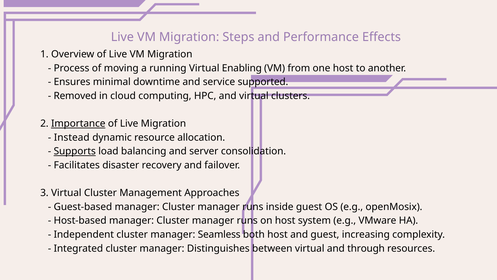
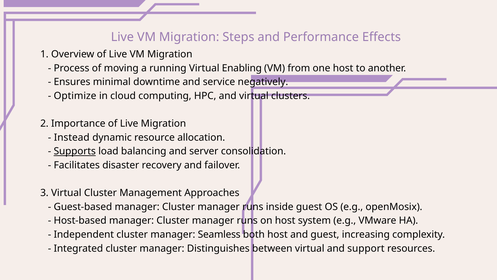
supported: supported -> negatively
Removed: Removed -> Optimize
Importance underline: present -> none
through: through -> support
